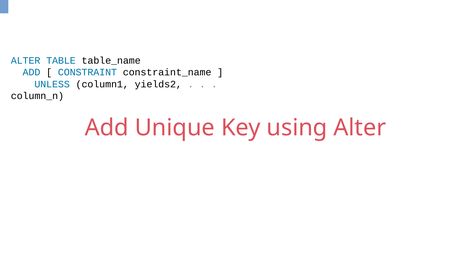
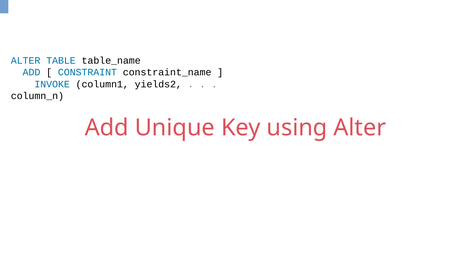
UNLESS: UNLESS -> INVOKE
